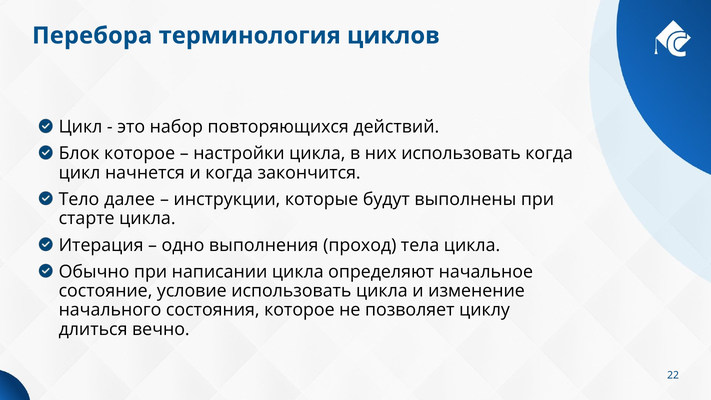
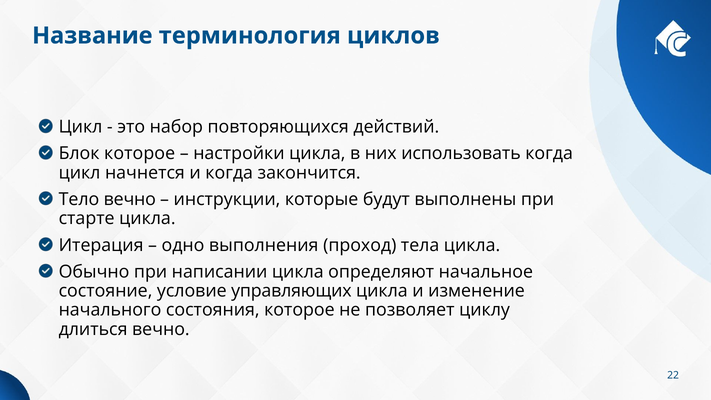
Перебора: Перебора -> Название
Тело далее: далее -> вечно
условие использовать: использовать -> управляющих
